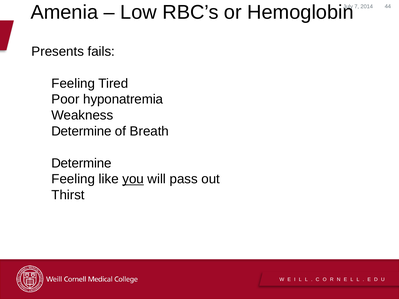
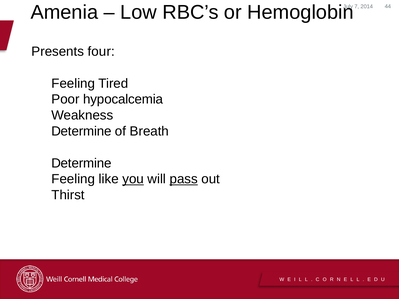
fails: fails -> four
hyponatremia: hyponatremia -> hypocalcemia
pass underline: none -> present
